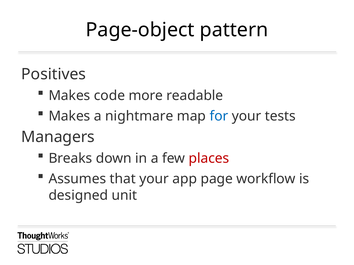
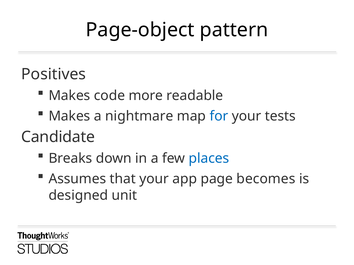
Managers: Managers -> Candidate
places colour: red -> blue
workflow: workflow -> becomes
